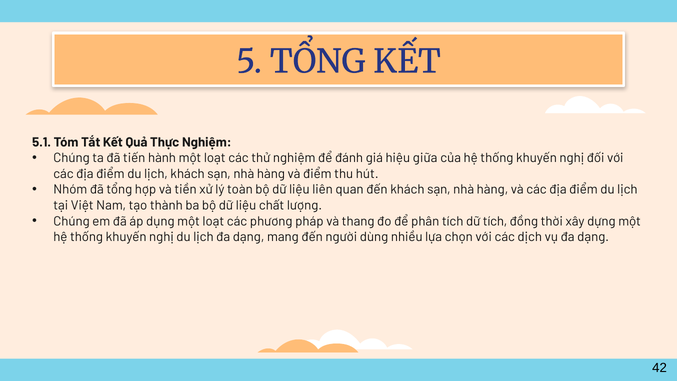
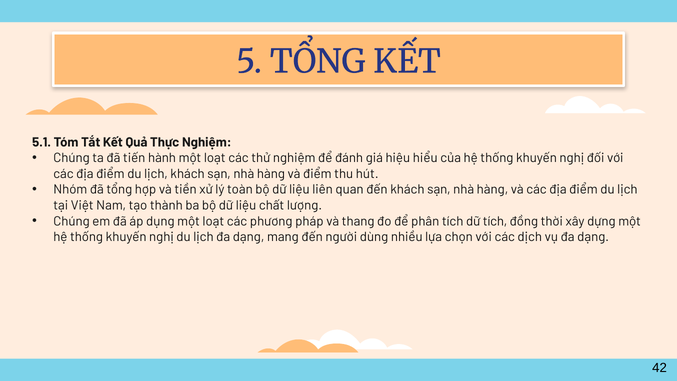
giữa: giữa -> hiểu
